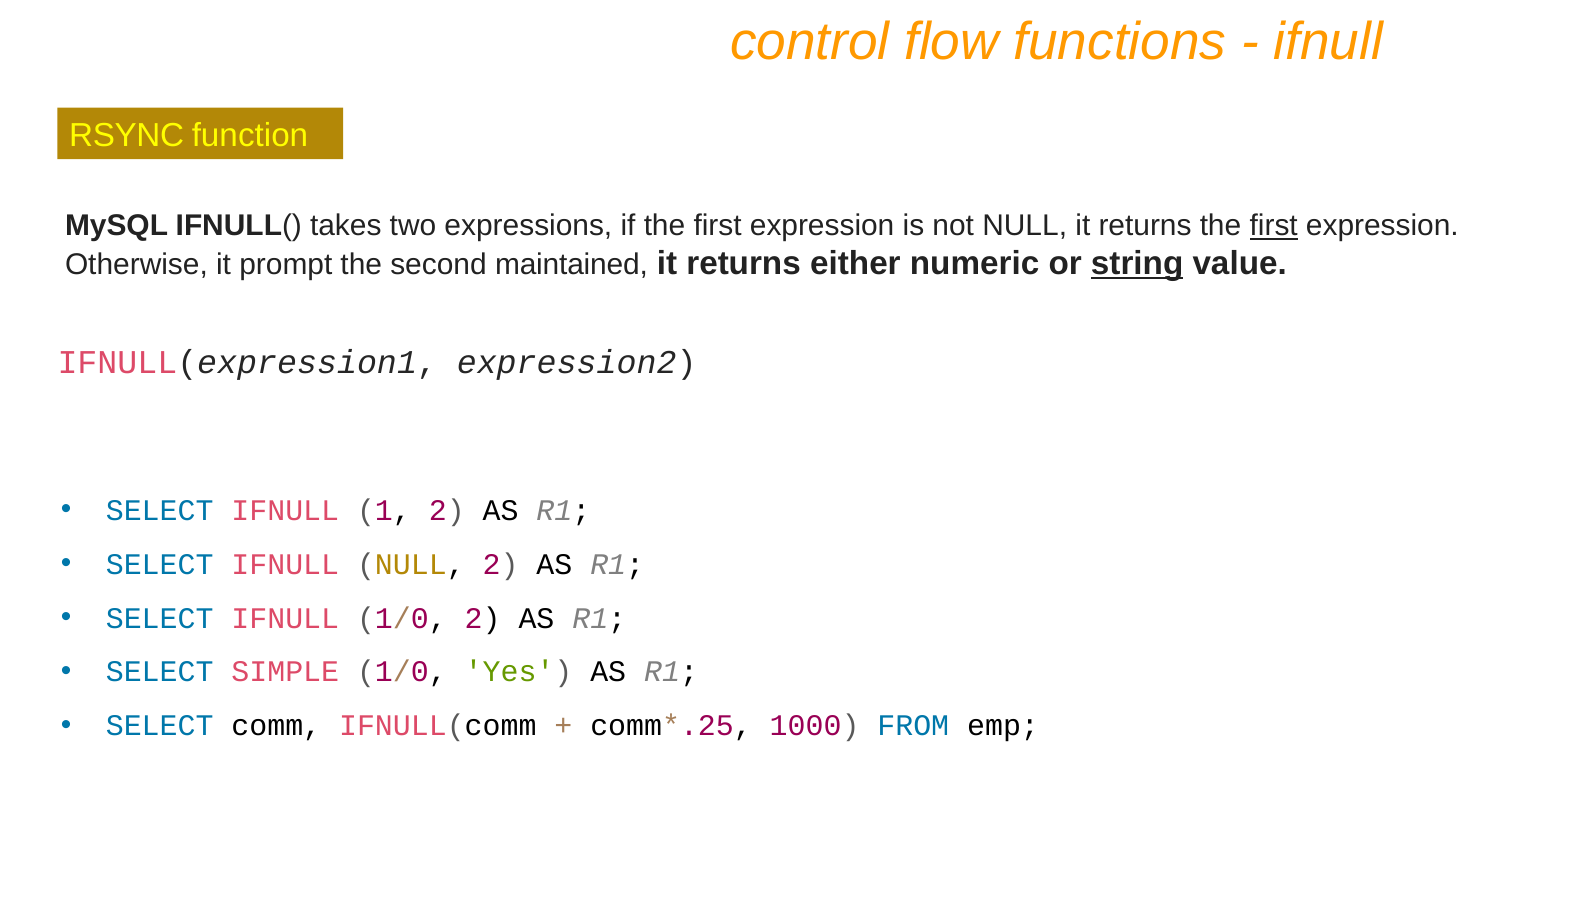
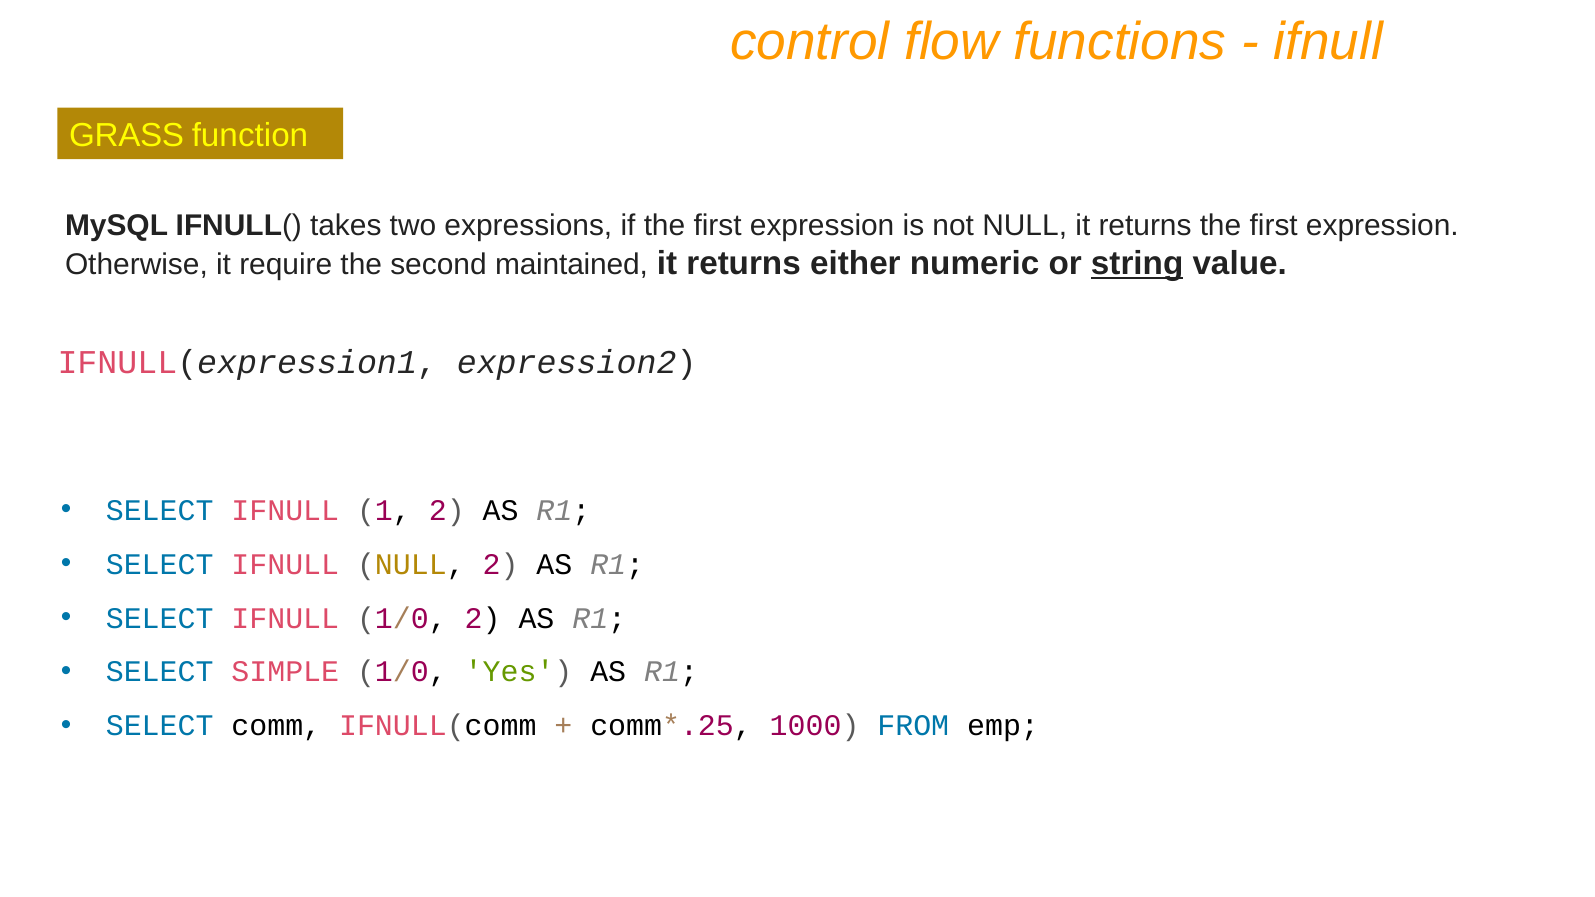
RSYNC: RSYNC -> GRASS
first at (1274, 226) underline: present -> none
prompt: prompt -> require
